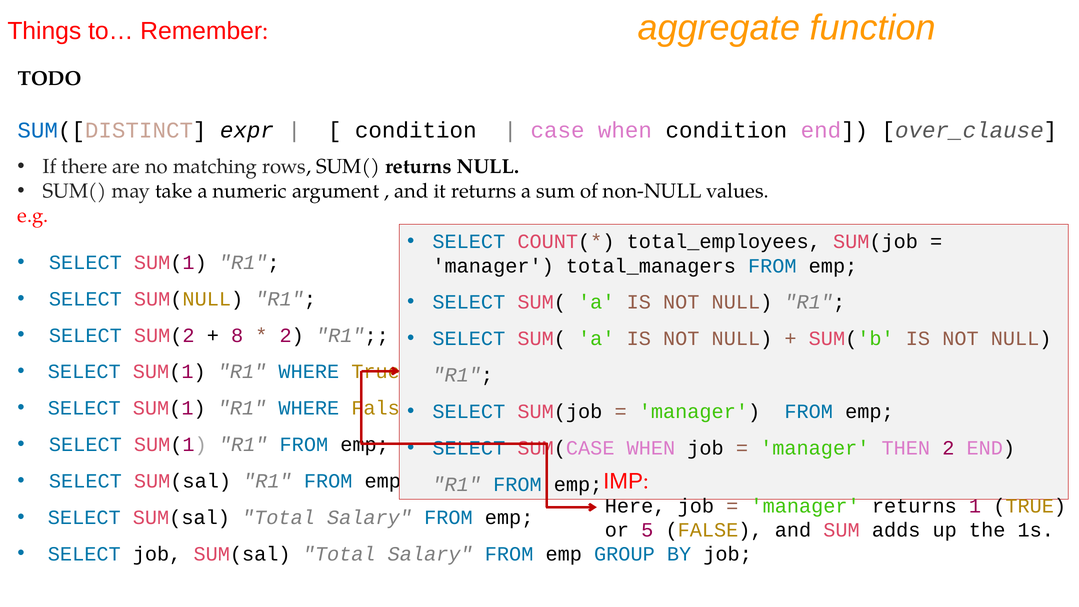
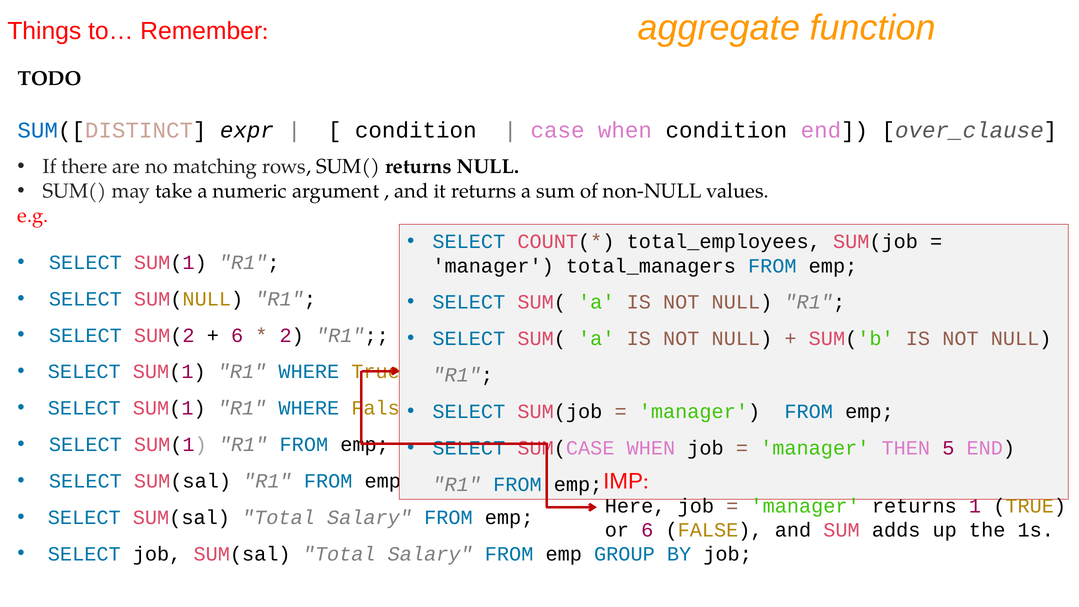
8 at (237, 335): 8 -> 6
THEN 2: 2 -> 5
or 5: 5 -> 6
